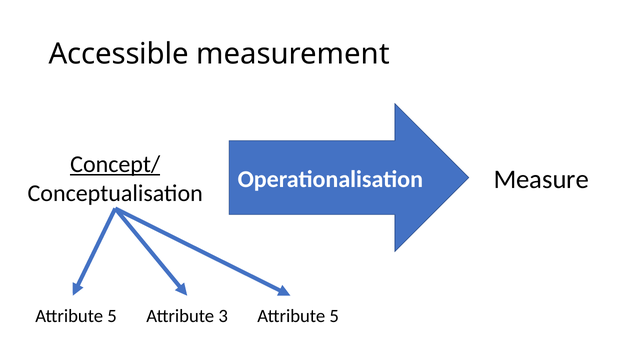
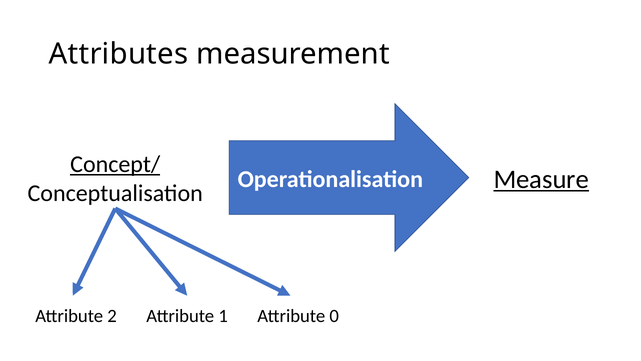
Accessible: Accessible -> Attributes
Measure underline: none -> present
5 at (112, 316): 5 -> 2
3: 3 -> 1
5 at (334, 316): 5 -> 0
